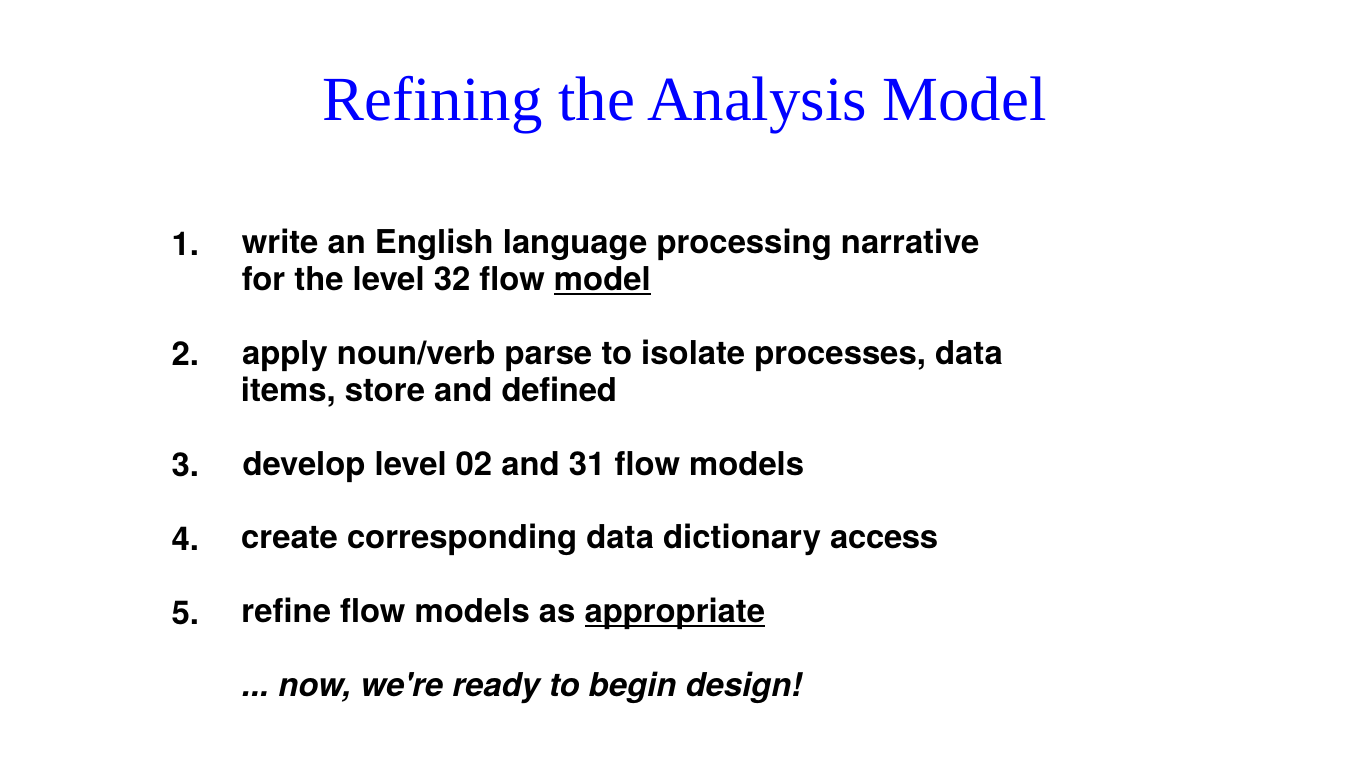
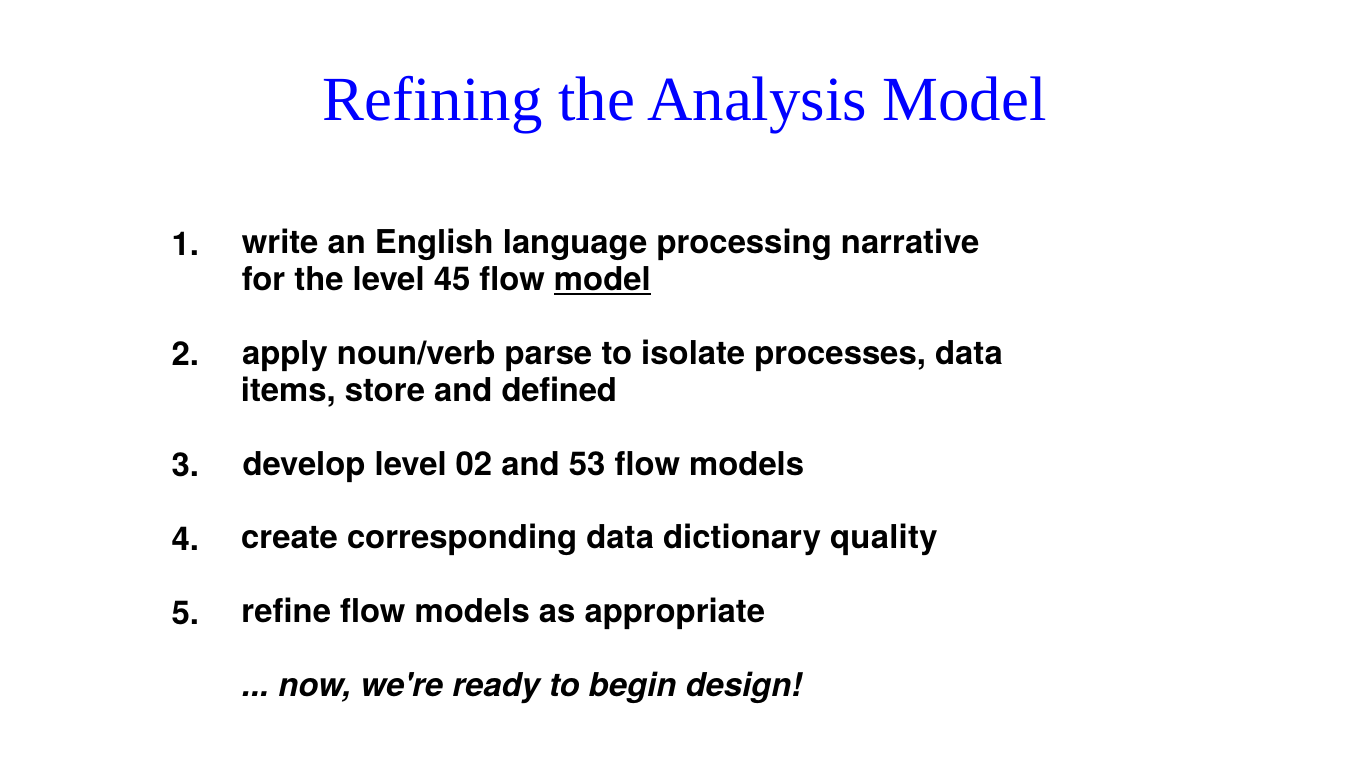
32: 32 -> 45
31: 31 -> 53
access: access -> quality
appropriate underline: present -> none
